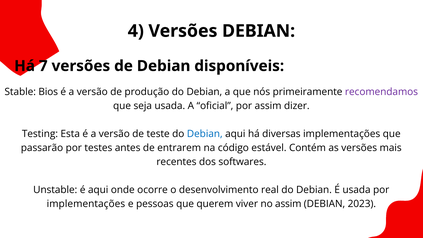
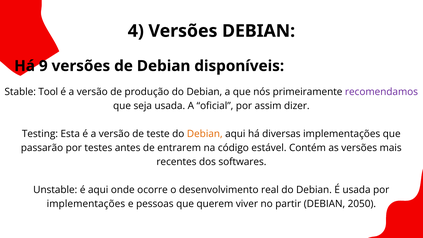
7: 7 -> 9
Bios: Bios -> Tool
Debian at (205, 134) colour: blue -> orange
no assim: assim -> partir
2023: 2023 -> 2050
